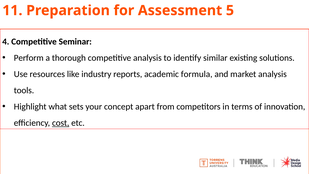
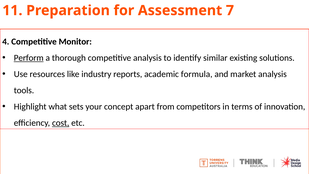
5: 5 -> 7
Seminar: Seminar -> Monitor
Perform underline: none -> present
